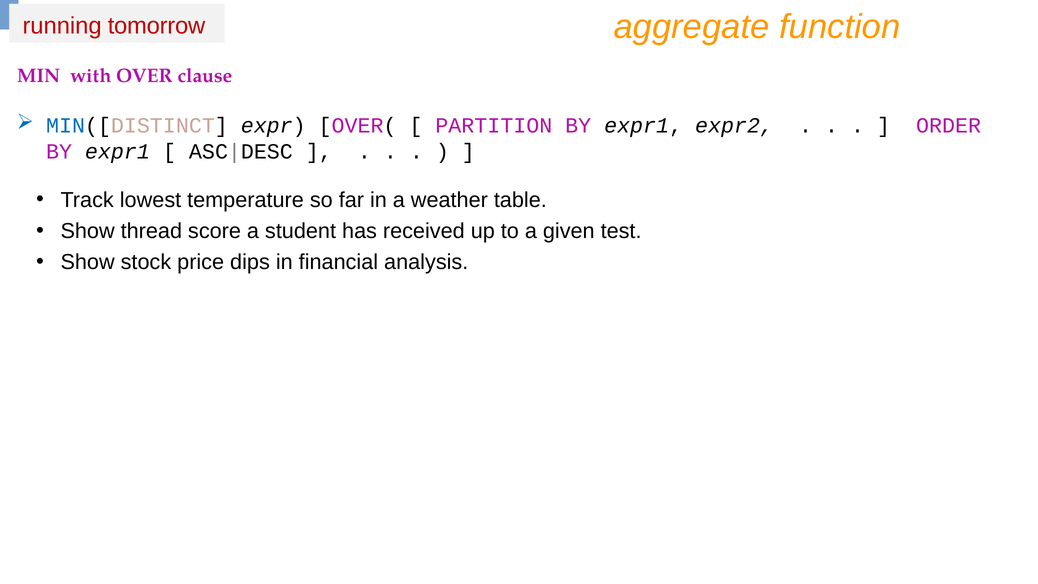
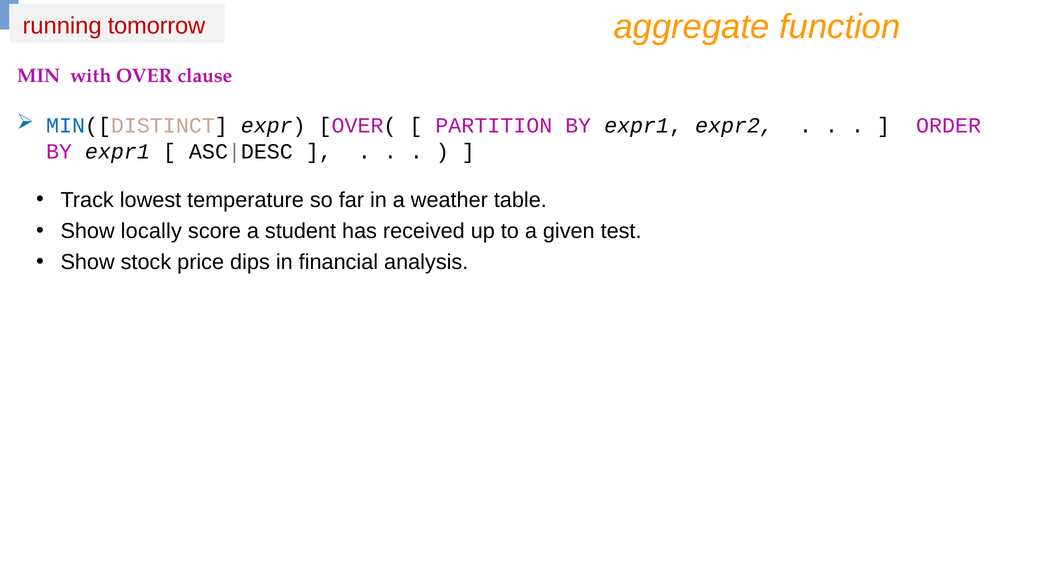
thread: thread -> locally
